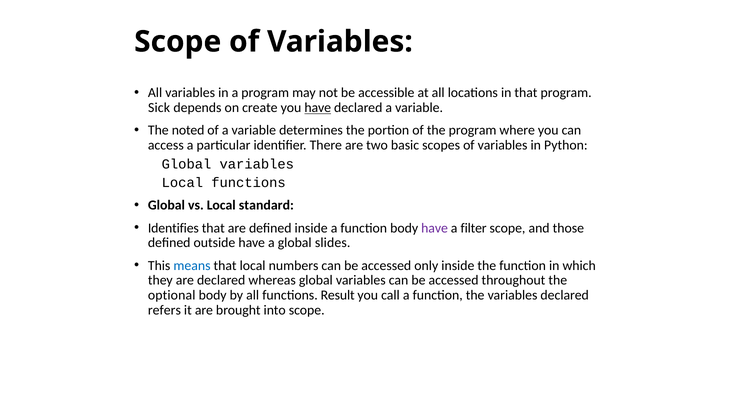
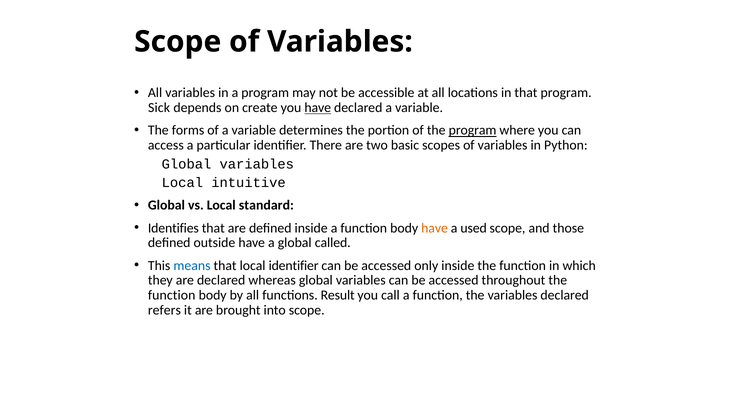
noted: noted -> forms
program at (473, 130) underline: none -> present
Local functions: functions -> intuitive
have at (435, 228) colour: purple -> orange
filter: filter -> used
slides: slides -> called
local numbers: numbers -> identifier
optional at (172, 295): optional -> function
